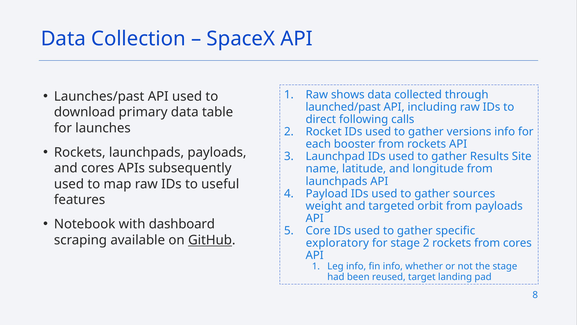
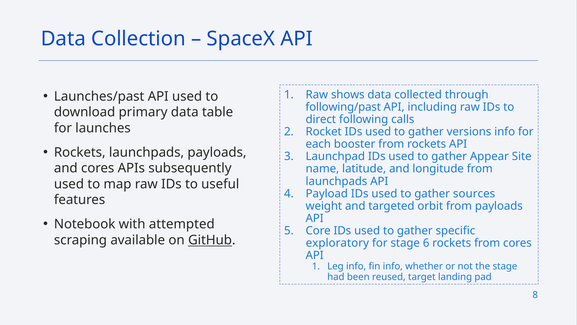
launched/past: launched/past -> following/past
Results: Results -> Appear
dashboard: dashboard -> attempted
stage 2: 2 -> 6
